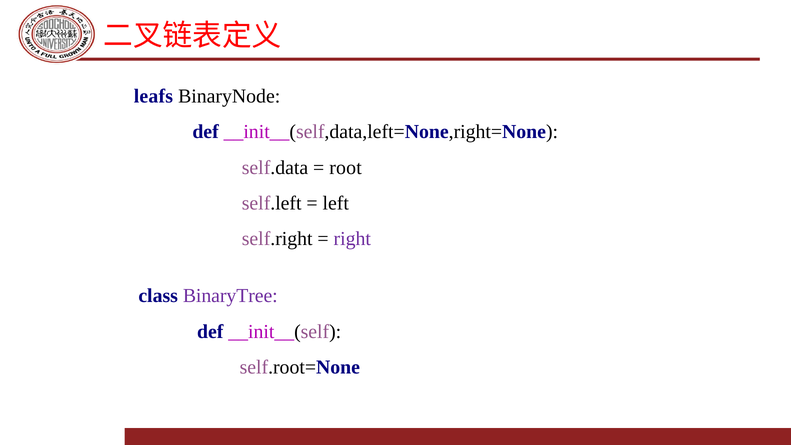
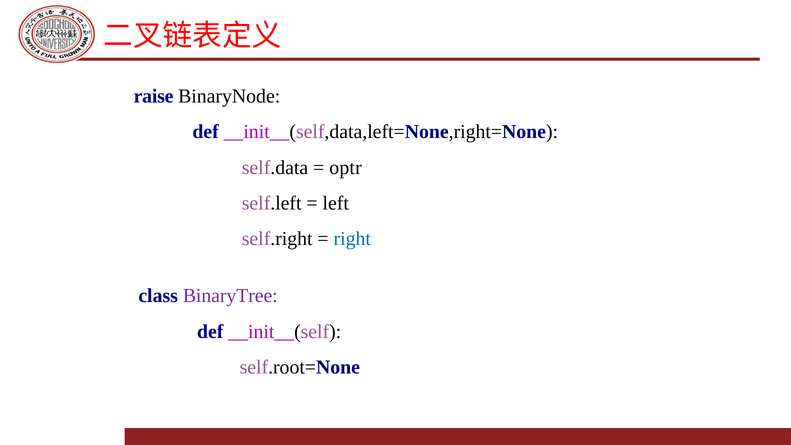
leafs: leafs -> raise
root: root -> optr
right colour: purple -> blue
